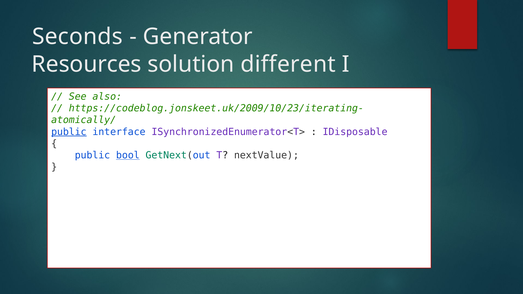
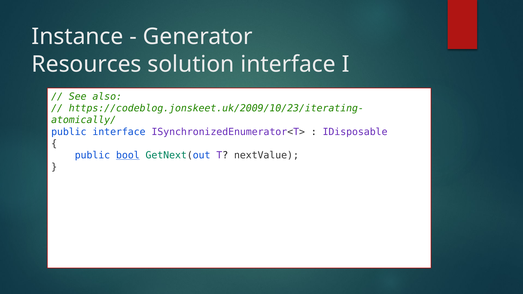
Seconds: Seconds -> Instance
solution different: different -> interface
public at (69, 132) underline: present -> none
